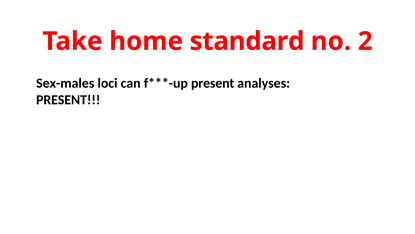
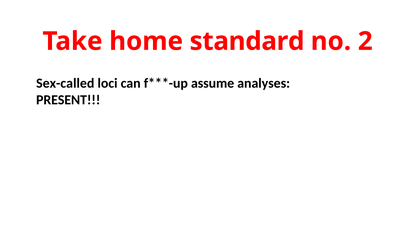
Sex-males: Sex-males -> Sex-called
present at (213, 83): present -> assume
